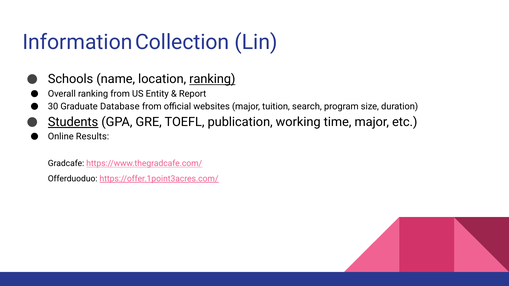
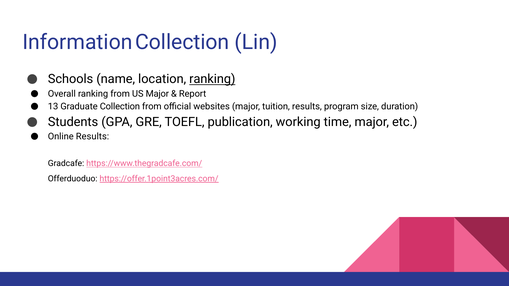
US Entity: Entity -> Major
30: 30 -> 13
Graduate Database: Database -> Collection
tuition search: search -> results
Students underline: present -> none
